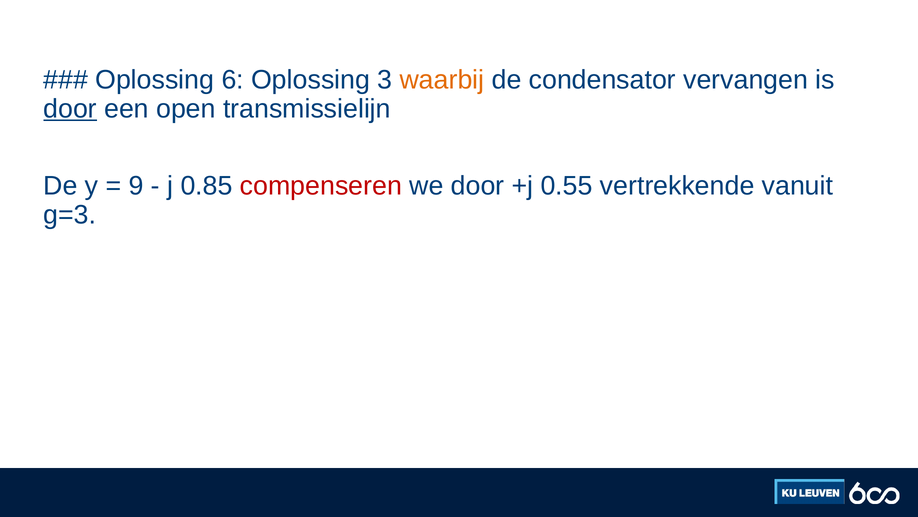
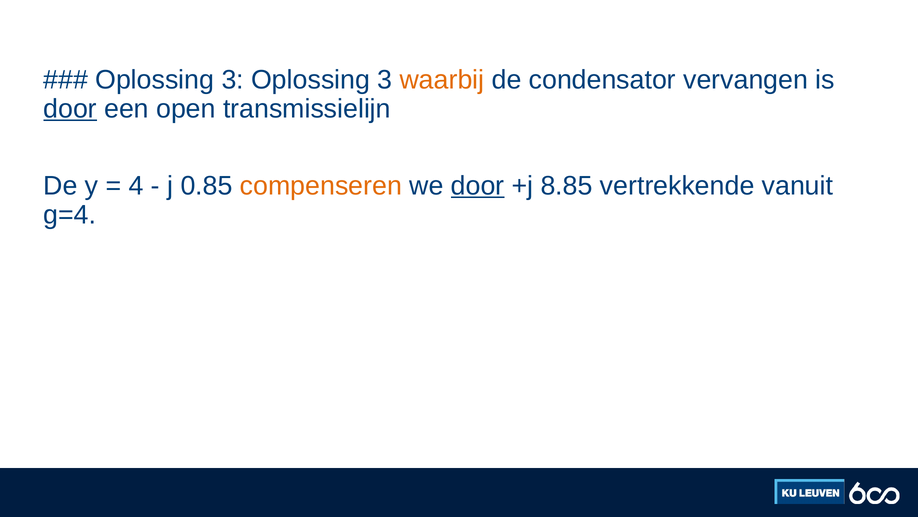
6 at (233, 80): 6 -> 3
9: 9 -> 4
compenseren colour: red -> orange
door at (478, 186) underline: none -> present
0.55: 0.55 -> 8.85
g=3: g=3 -> g=4
